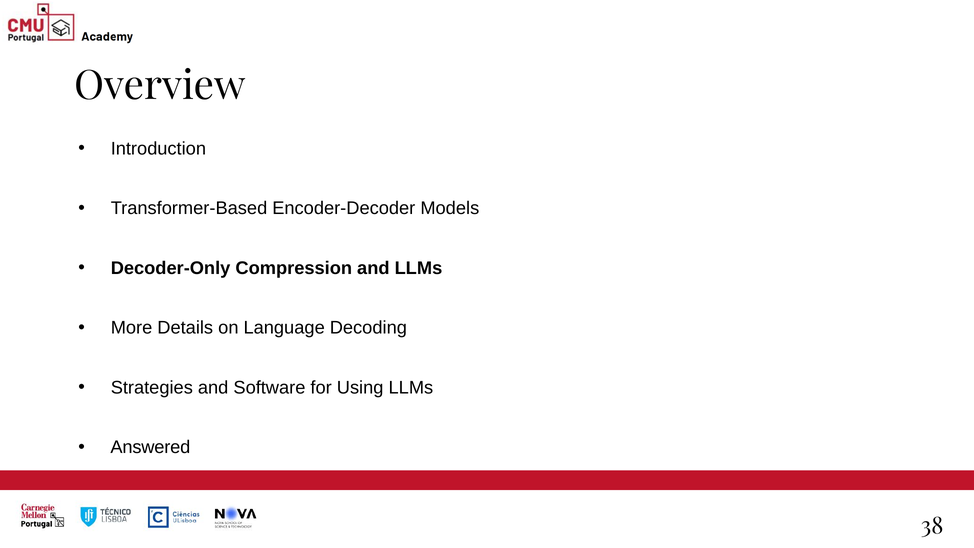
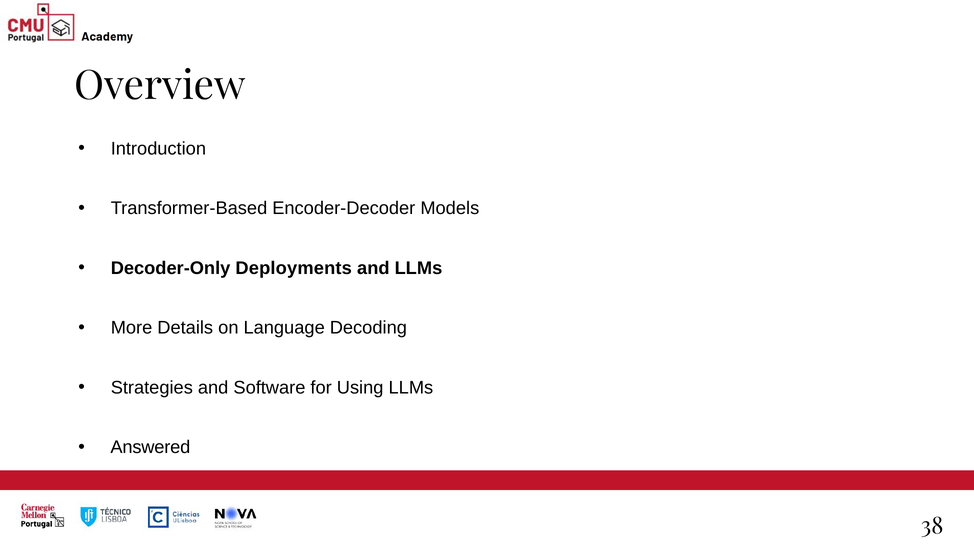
Compression: Compression -> Deployments
